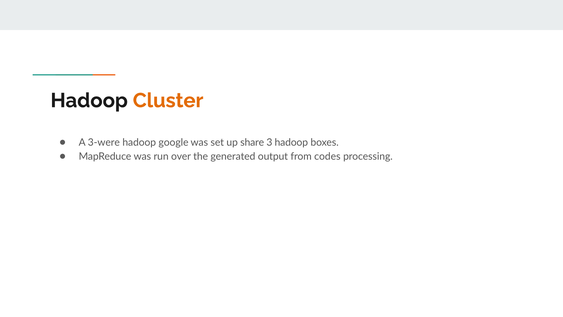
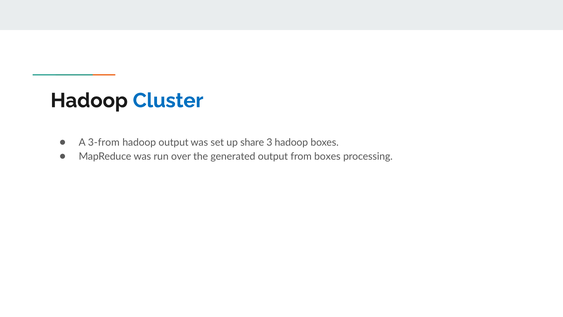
Cluster colour: orange -> blue
3-were: 3-were -> 3-from
hadoop google: google -> output
from codes: codes -> boxes
